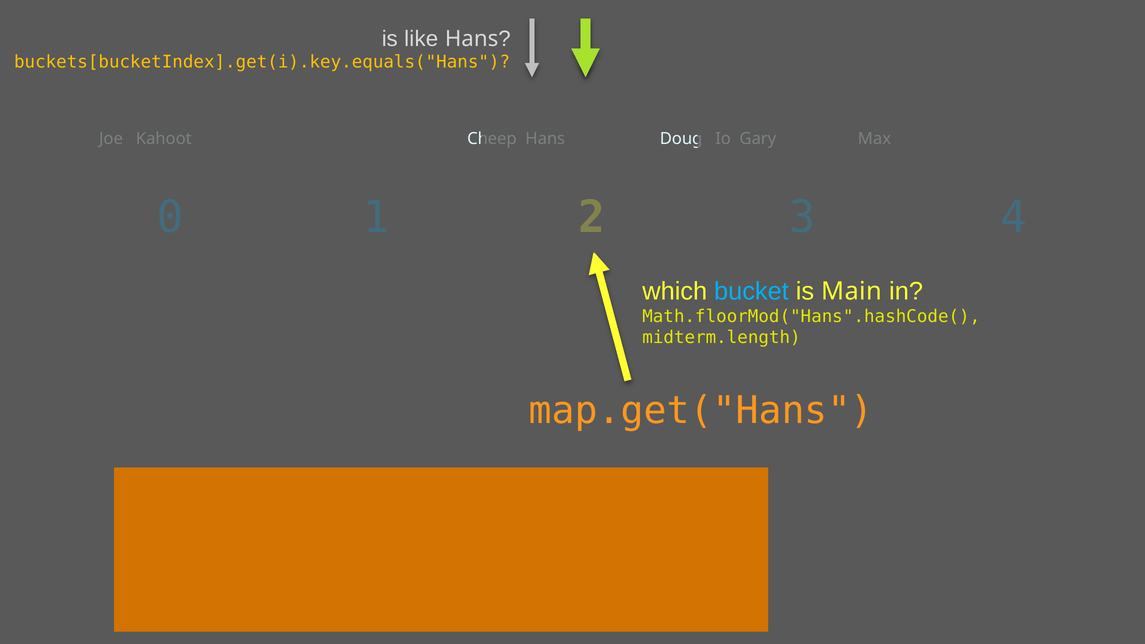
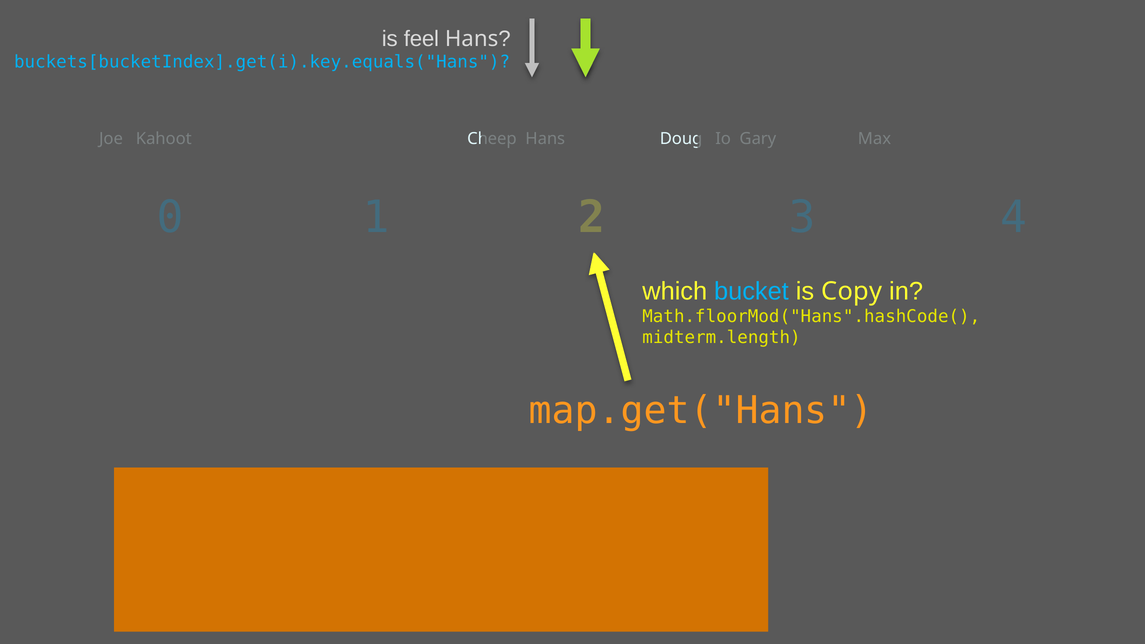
like: like -> feel
buckets[bucketIndex].get(i).key.equals("Hans colour: yellow -> light blue
Main: Main -> Copy
